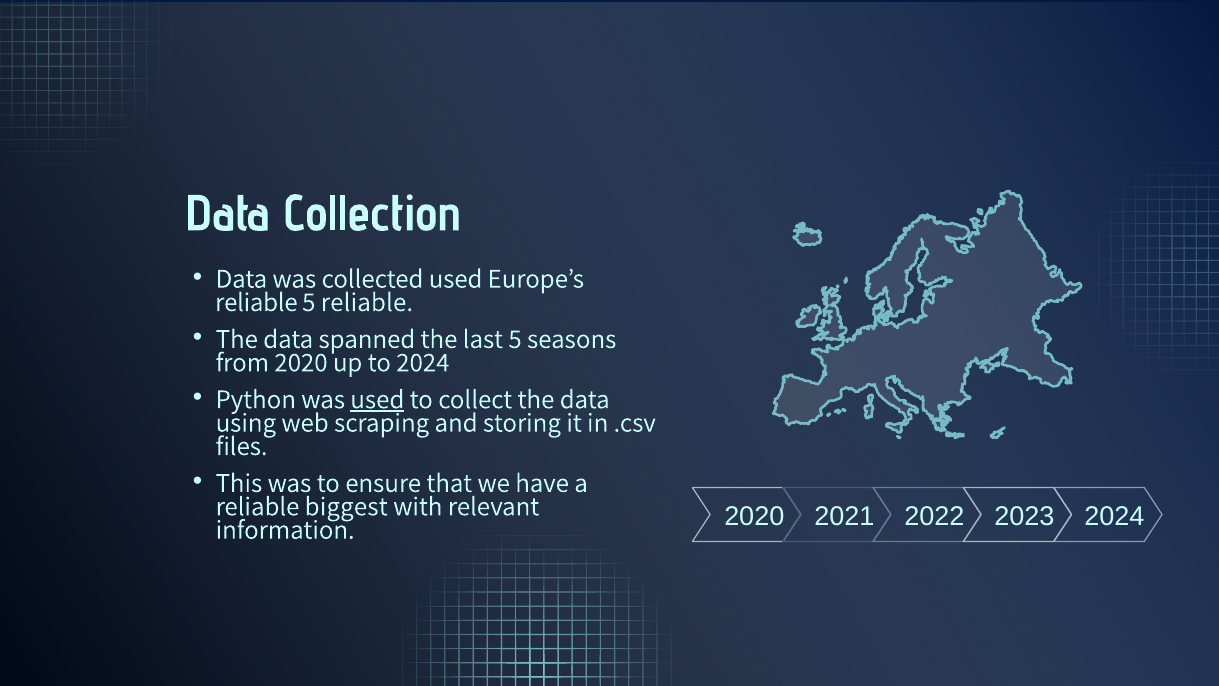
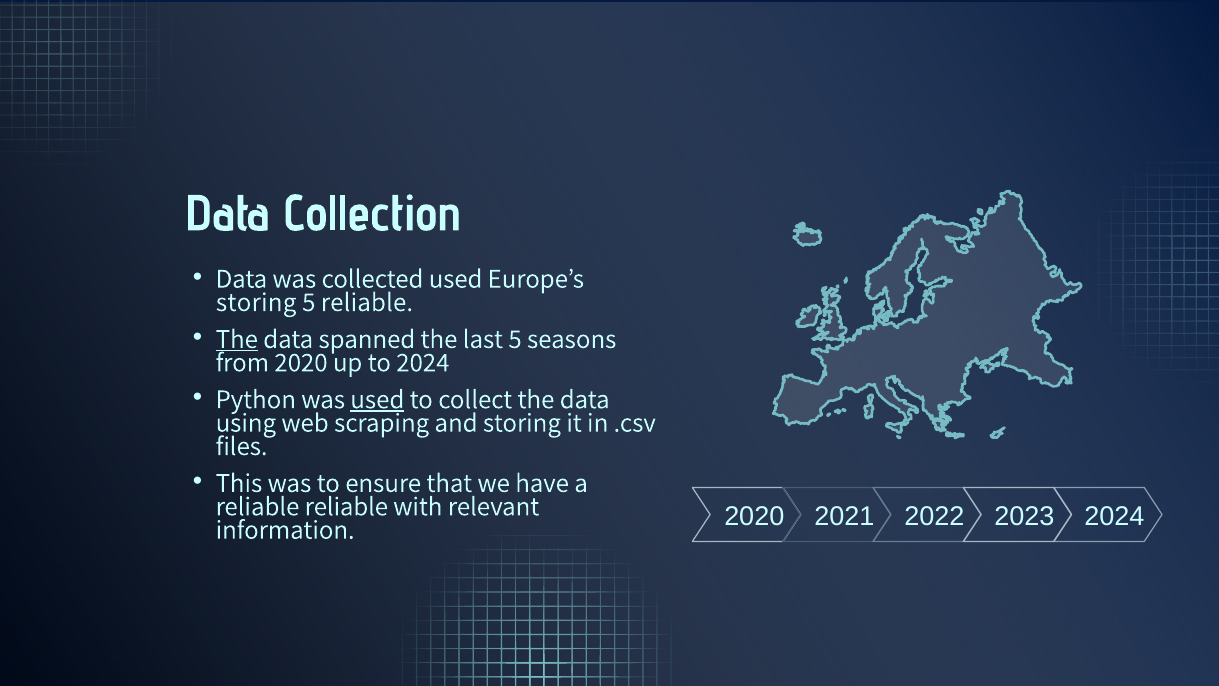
reliable at (256, 302): reliable -> storing
The at (237, 339) underline: none -> present
reliable biggest: biggest -> reliable
